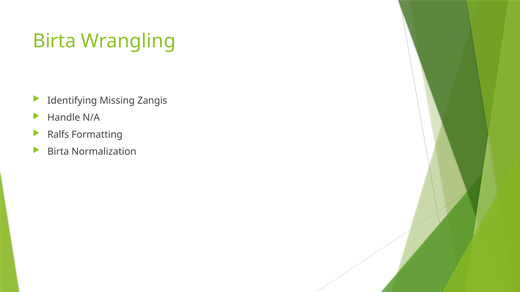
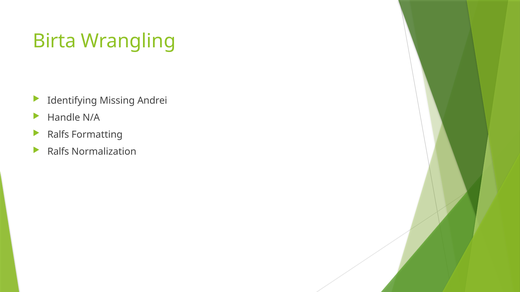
Zangis: Zangis -> Andrei
Birta at (58, 152): Birta -> Ralfs
